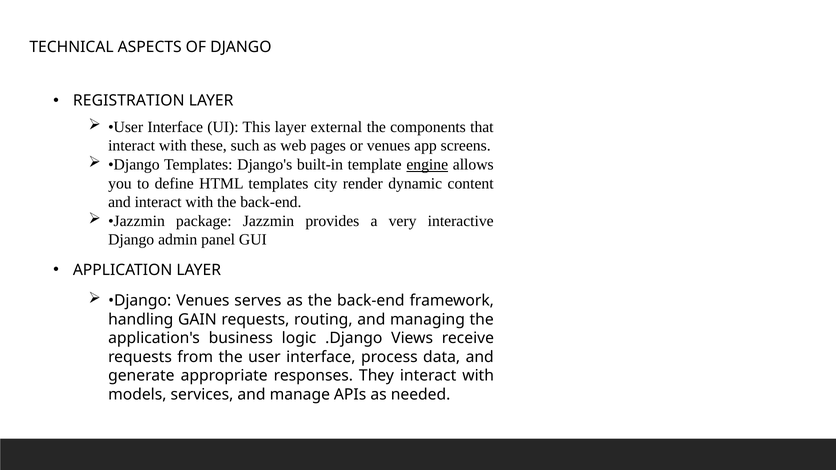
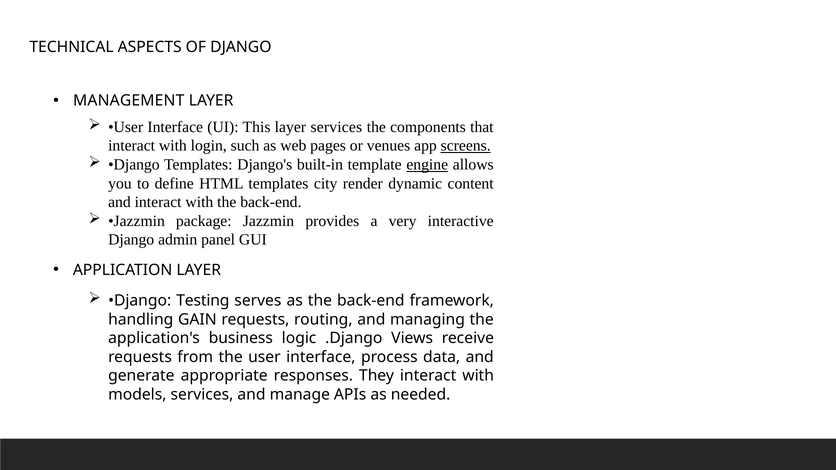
REGISTRATION: REGISTRATION -> MANAGEMENT
layer external: external -> services
these: these -> login
screens underline: none -> present
Django Venues: Venues -> Testing
